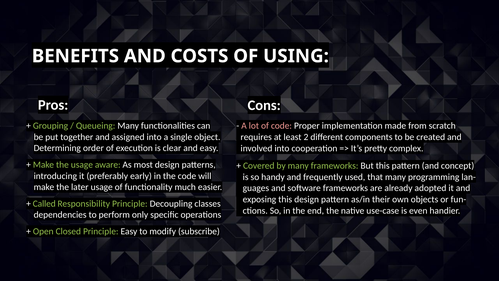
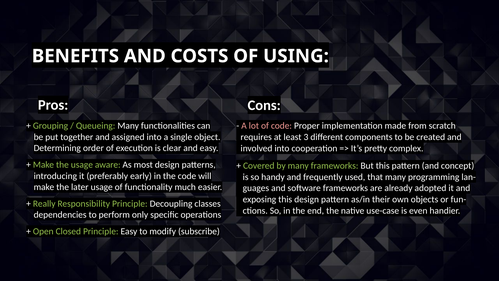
2: 2 -> 3
Called: Called -> Really
